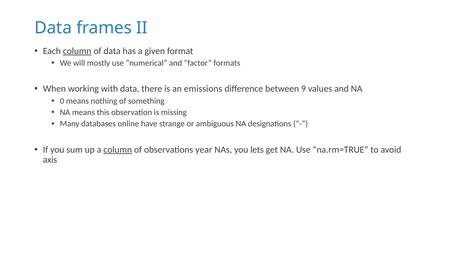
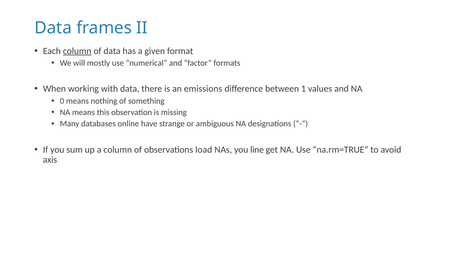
9: 9 -> 1
column at (118, 150) underline: present -> none
year: year -> load
lets: lets -> line
